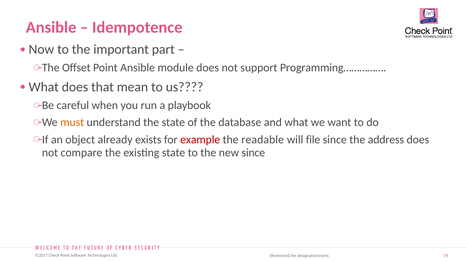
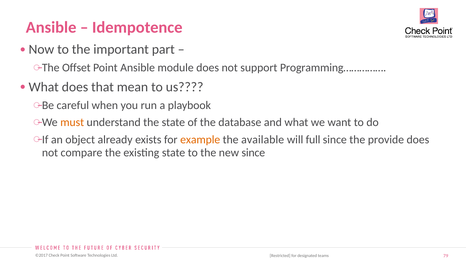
example colour: red -> orange
readable: readable -> available
file: file -> full
address: address -> provide
